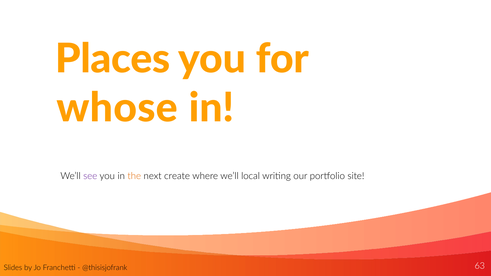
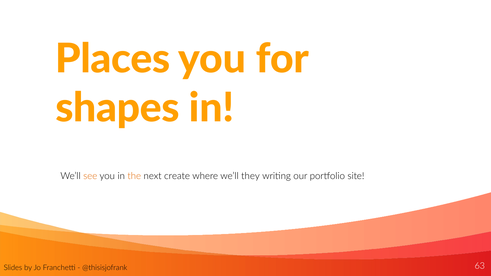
whose: whose -> shapes
see colour: purple -> orange
local: local -> they
